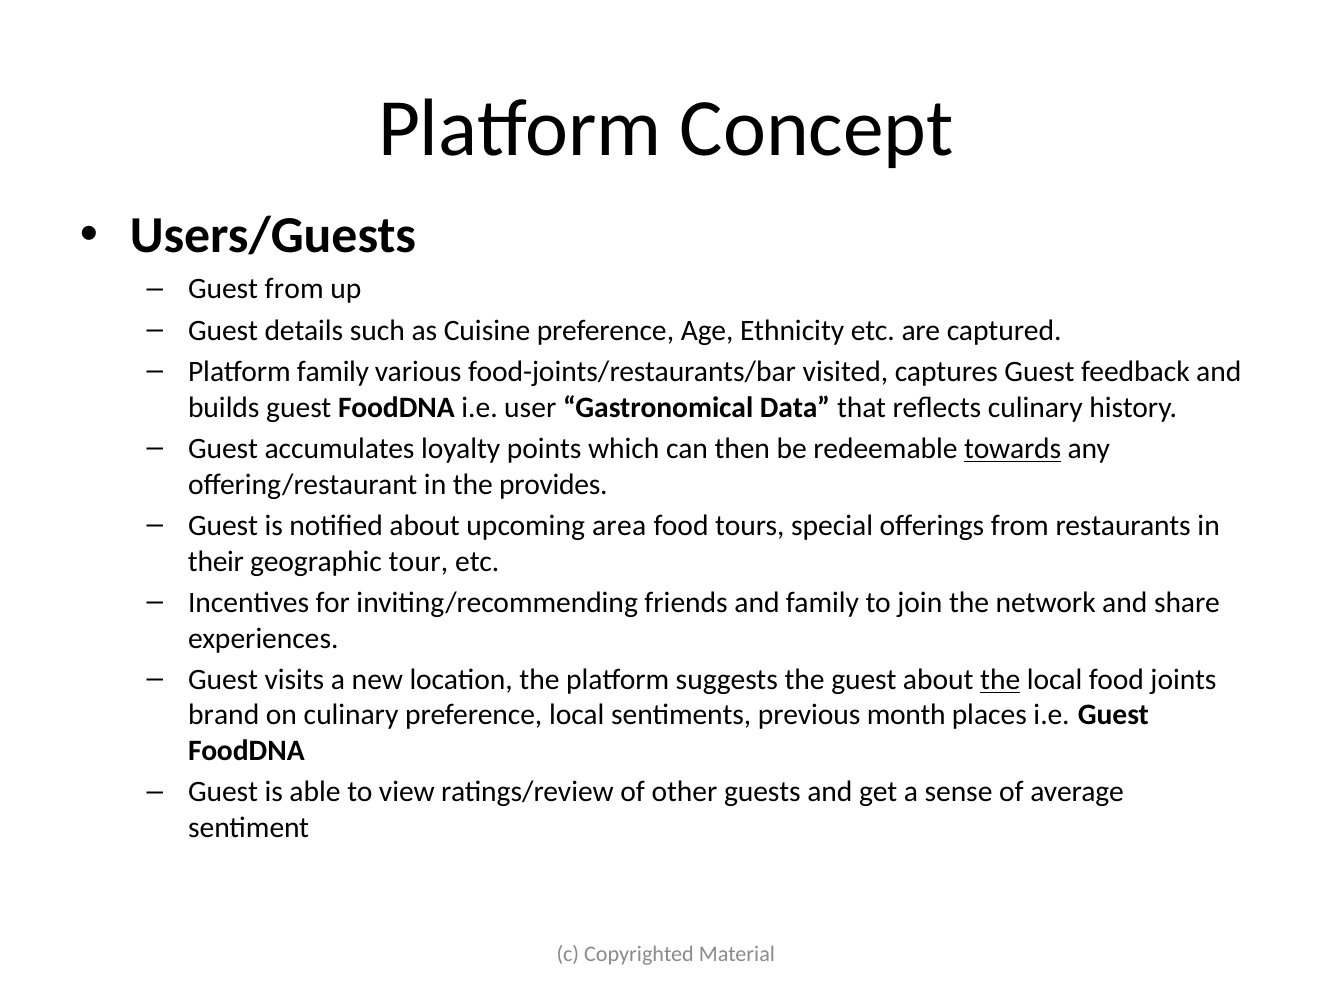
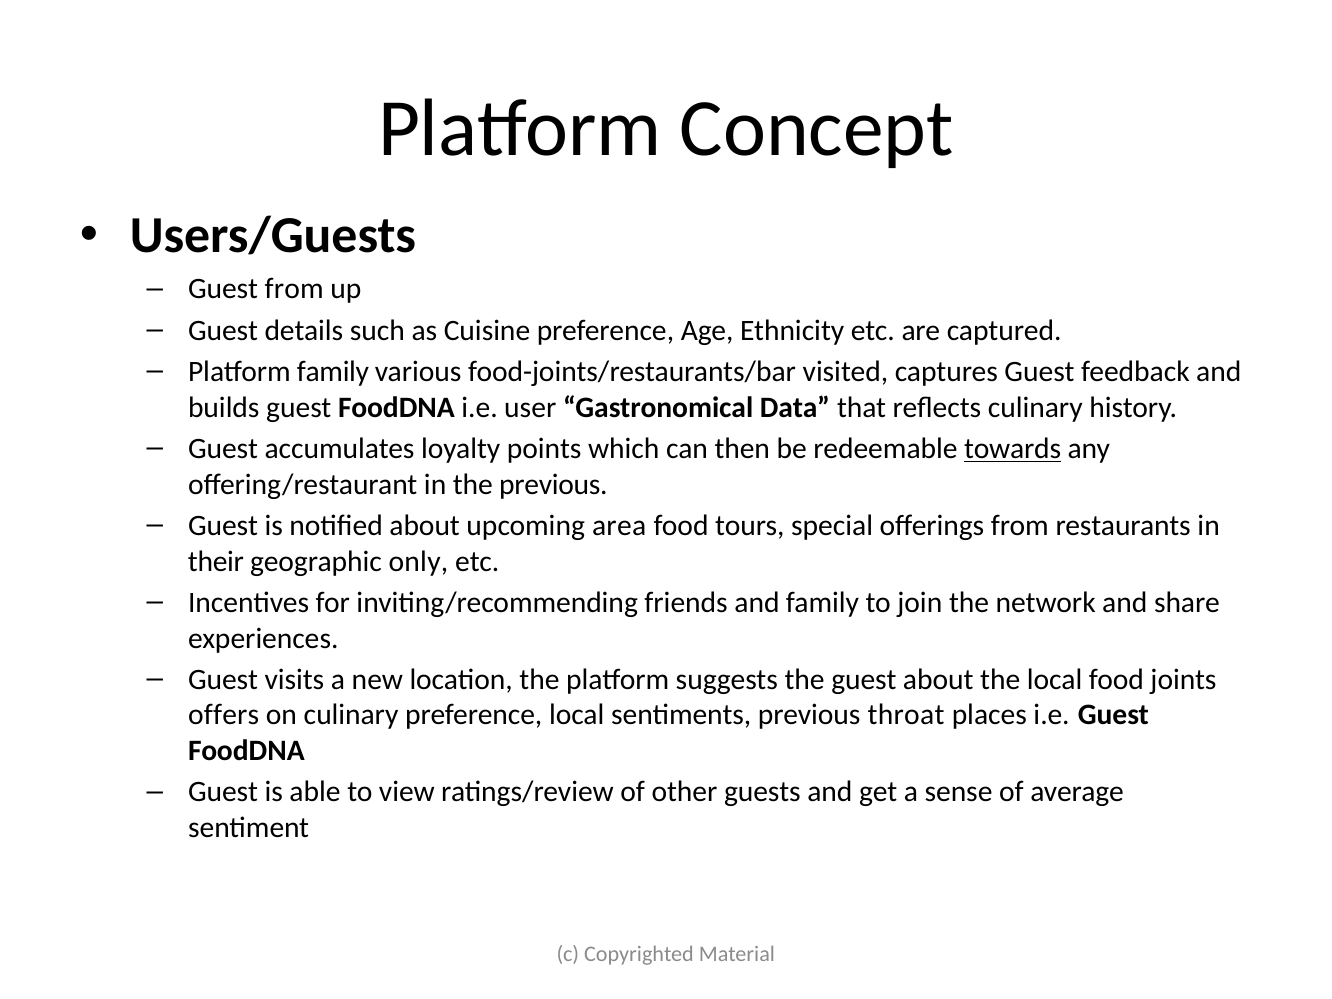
the provides: provides -> previous
tour: tour -> only
the at (1000, 680) underline: present -> none
brand: brand -> offers
month: month -> throat
